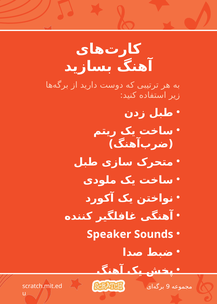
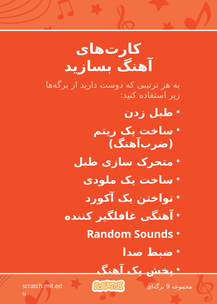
Speaker: Speaker -> Random
